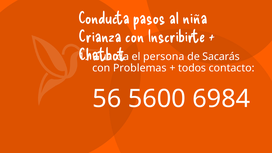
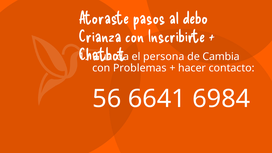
Conducta: Conducta -> Atoraste
niña: niña -> debo
Sacarás: Sacarás -> Cambia
todos: todos -> hacer
5600: 5600 -> 6641
